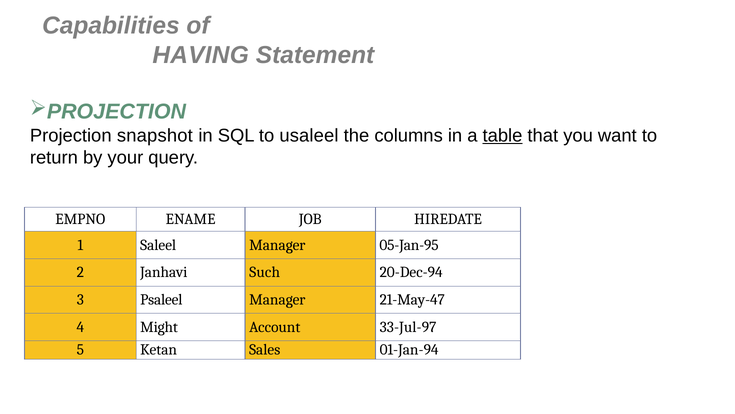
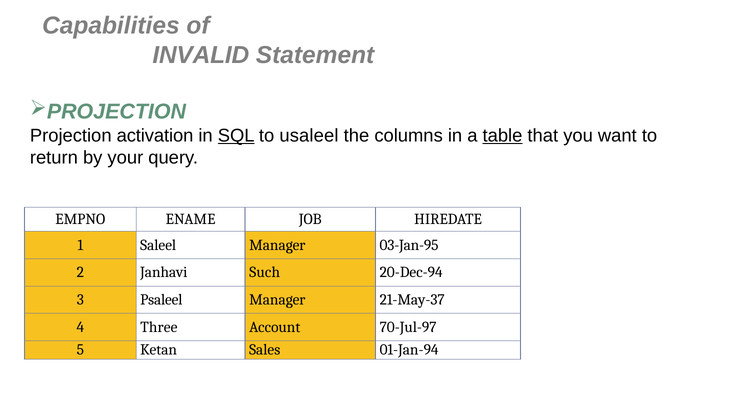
HAVING: HAVING -> INVALID
snapshot: snapshot -> activation
SQL underline: none -> present
05-Jan-95: 05-Jan-95 -> 03-Jan-95
21-May-47: 21-May-47 -> 21-May-37
Might: Might -> Three
33-Jul-97: 33-Jul-97 -> 70-Jul-97
